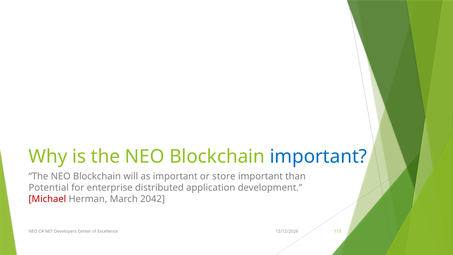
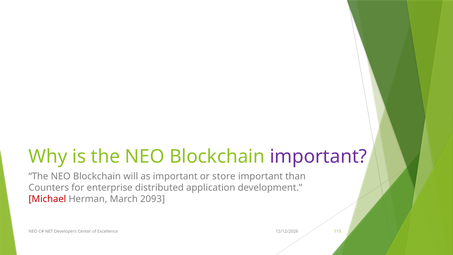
important at (318, 157) colour: blue -> purple
Potential: Potential -> Counters
2042: 2042 -> 2093
